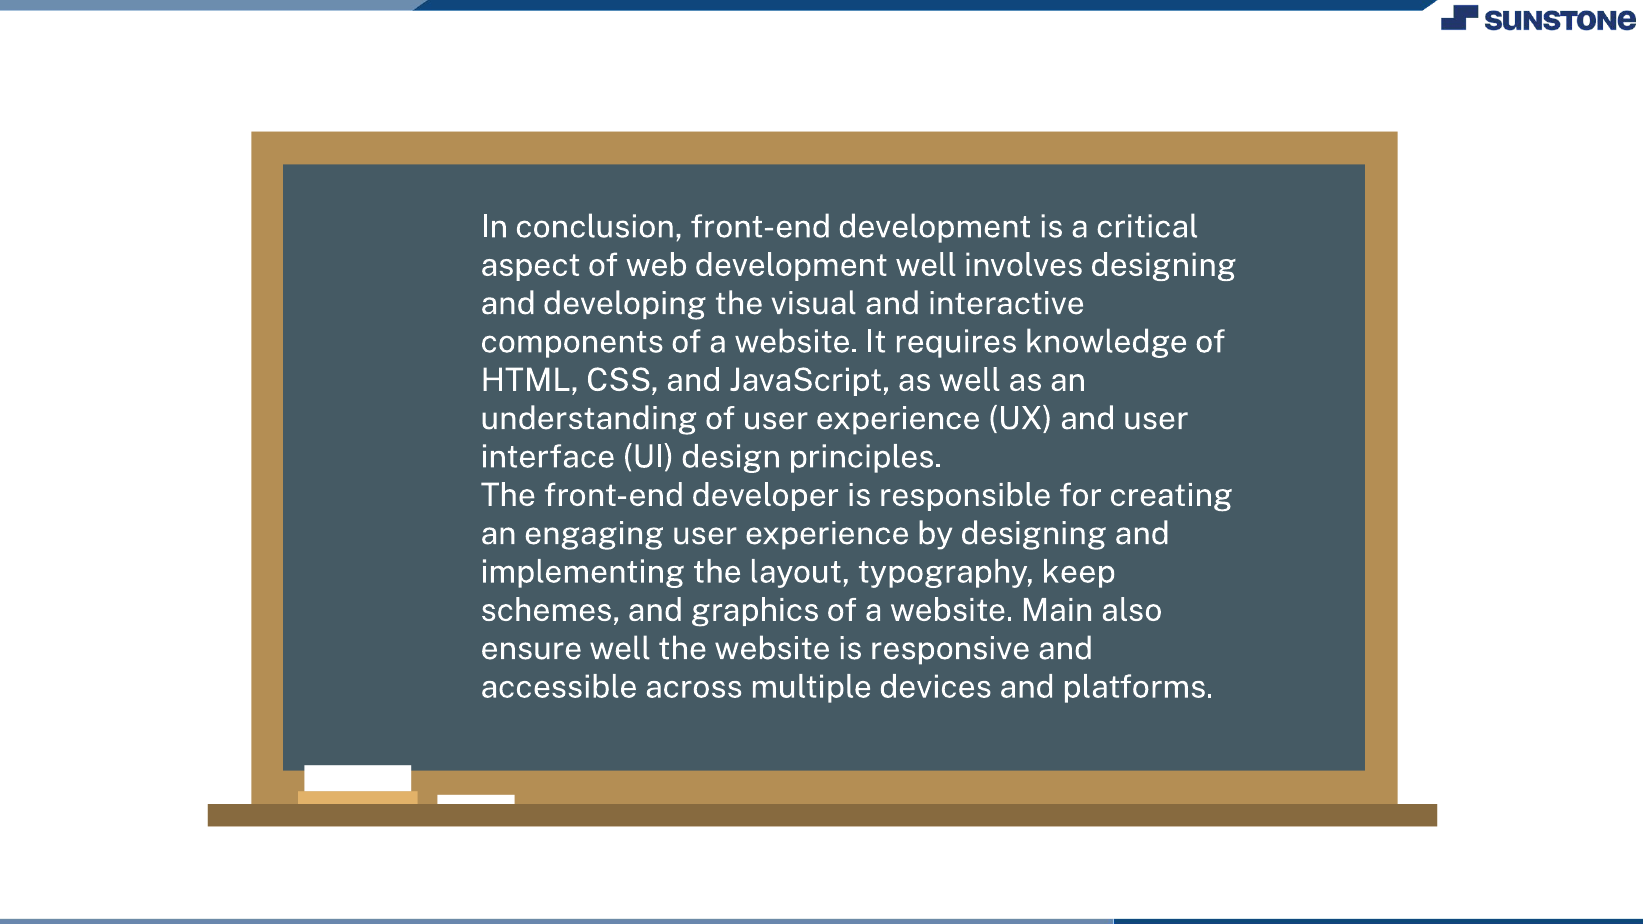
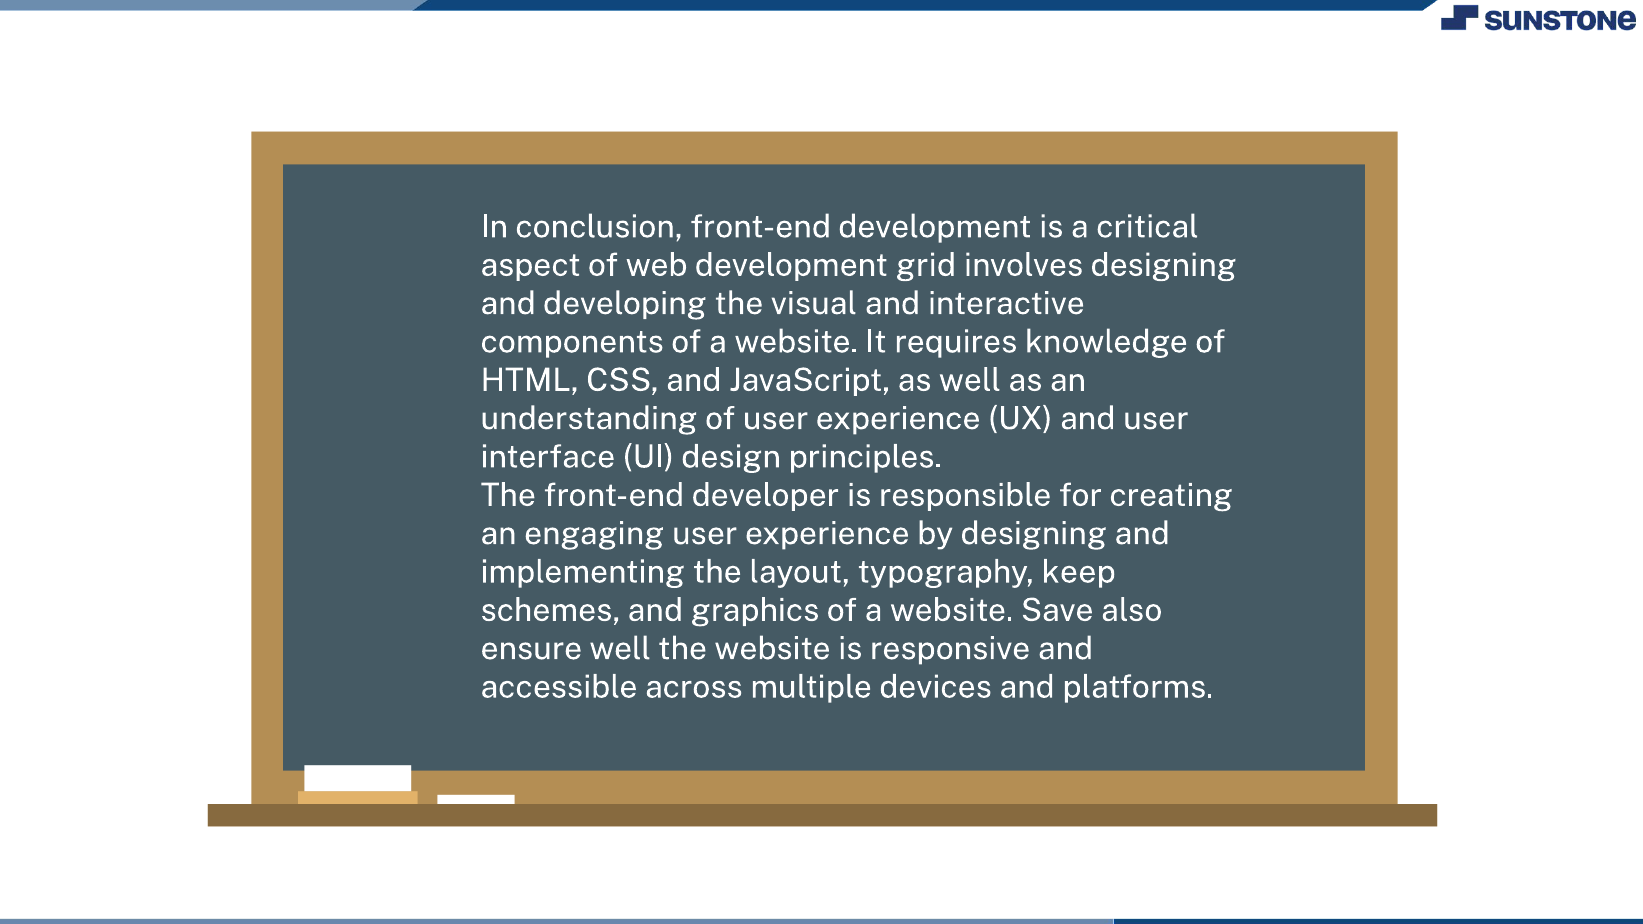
development well: well -> grid
Main: Main -> Save
